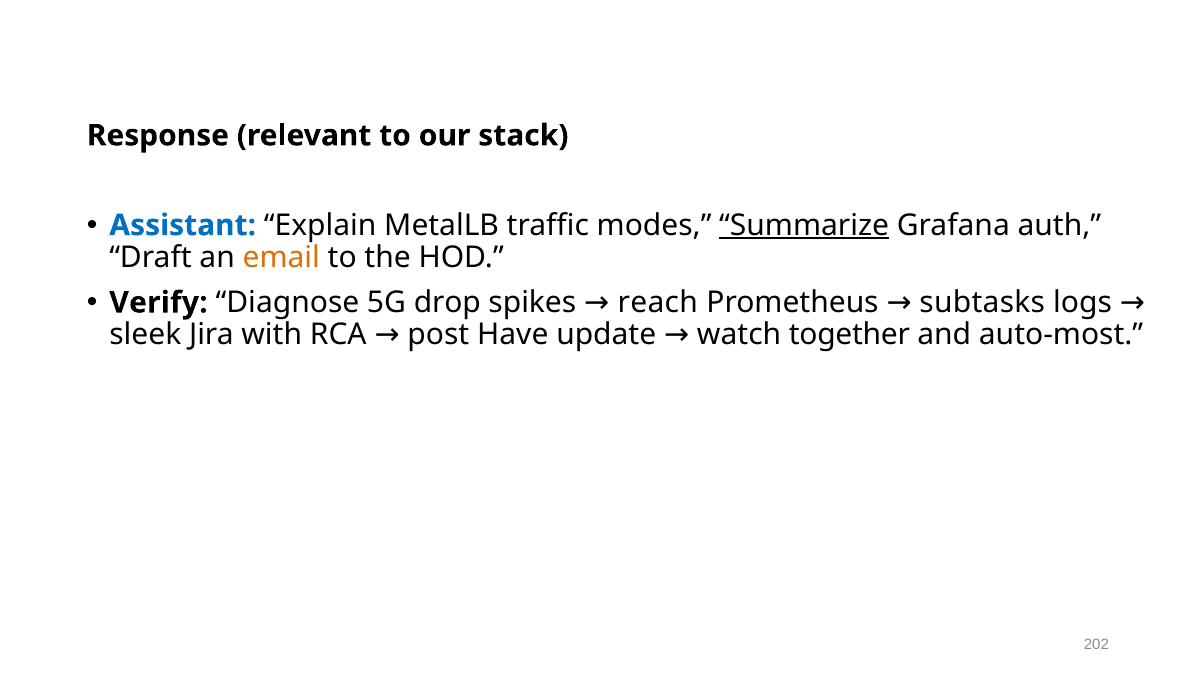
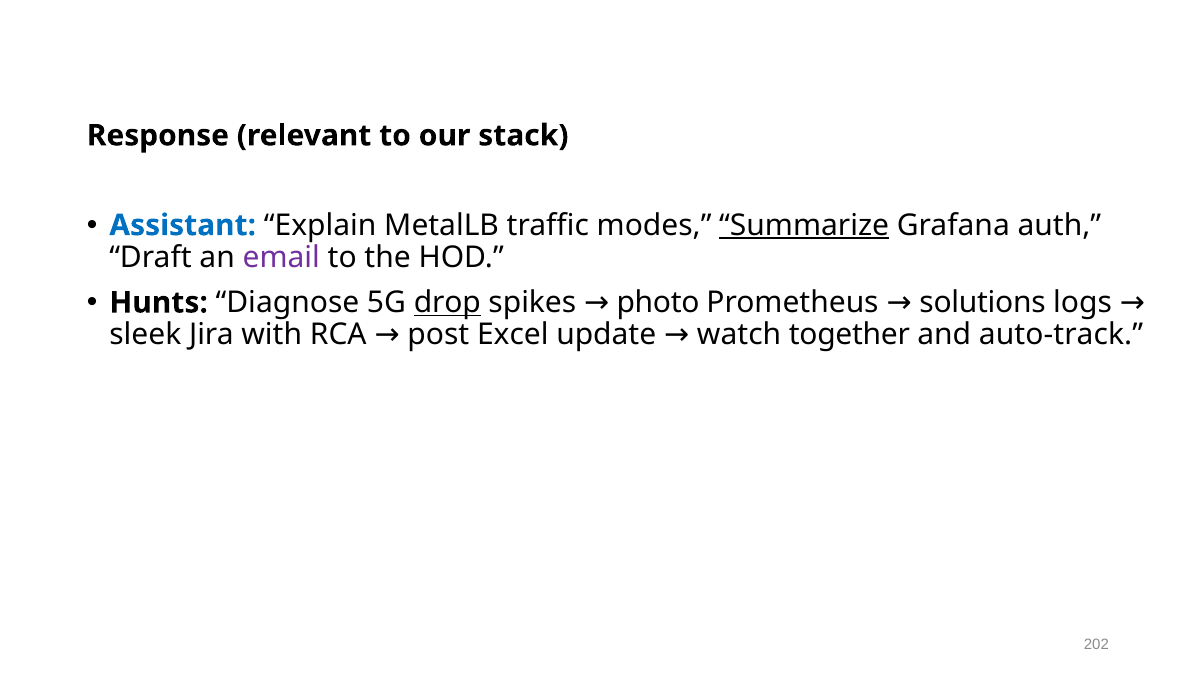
email colour: orange -> purple
Verify: Verify -> Hunts
drop underline: none -> present
reach: reach -> photo
subtasks: subtasks -> solutions
Have: Have -> Excel
auto-most: auto-most -> auto-track
